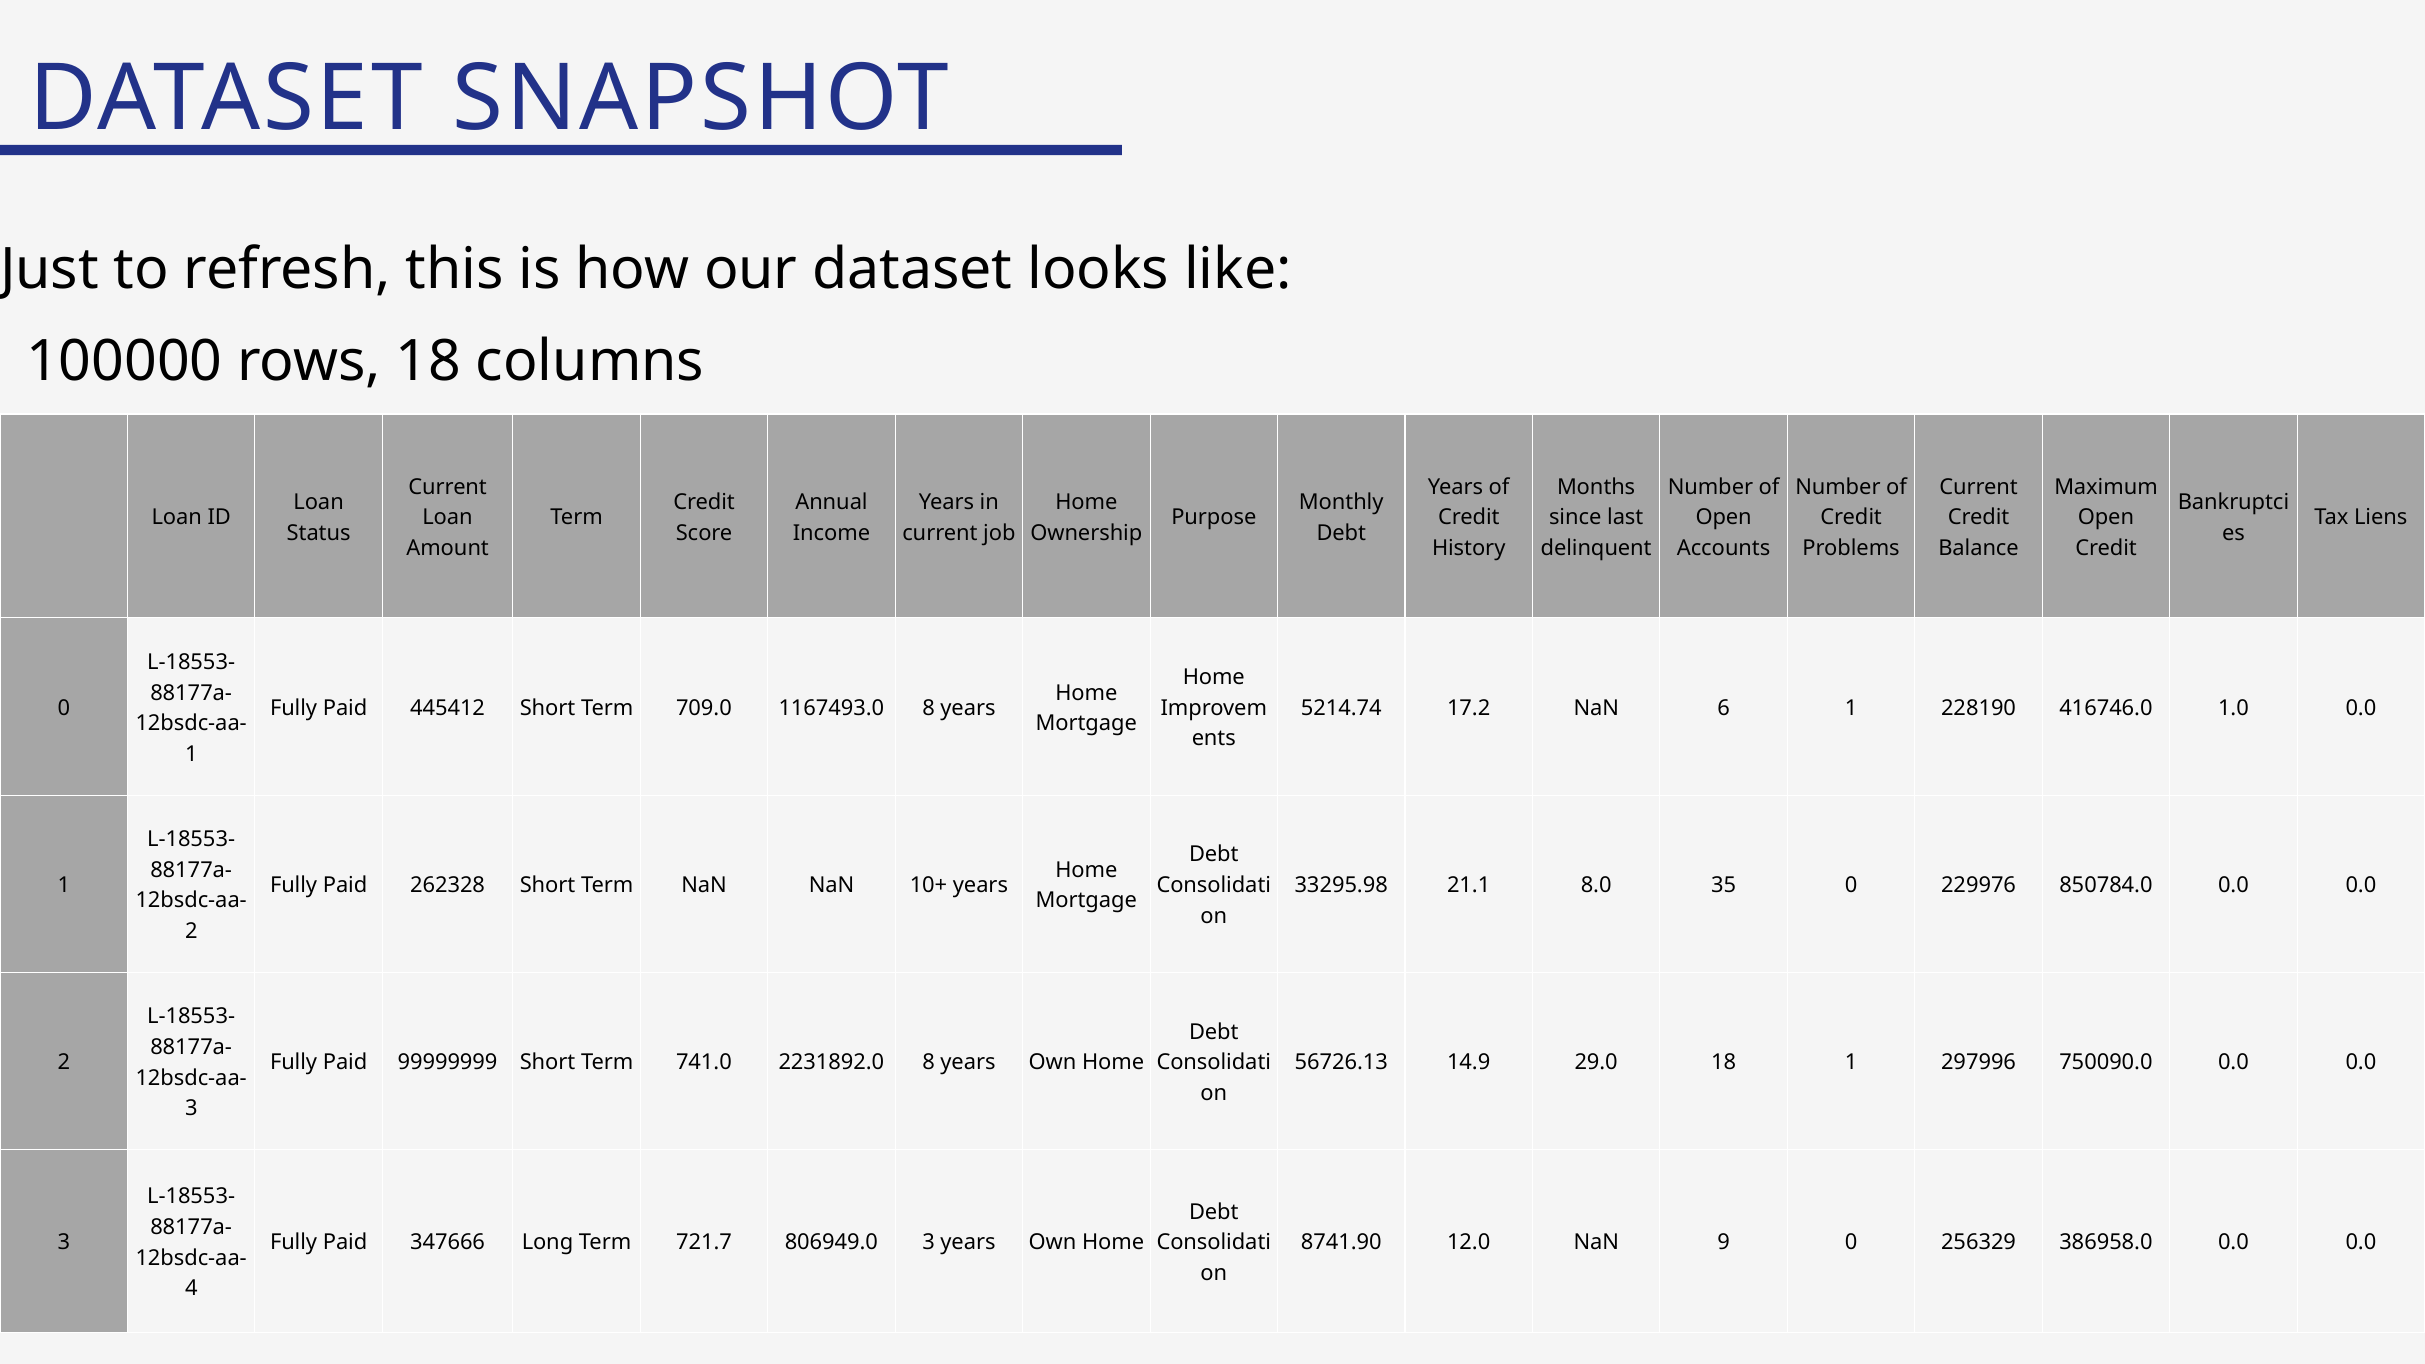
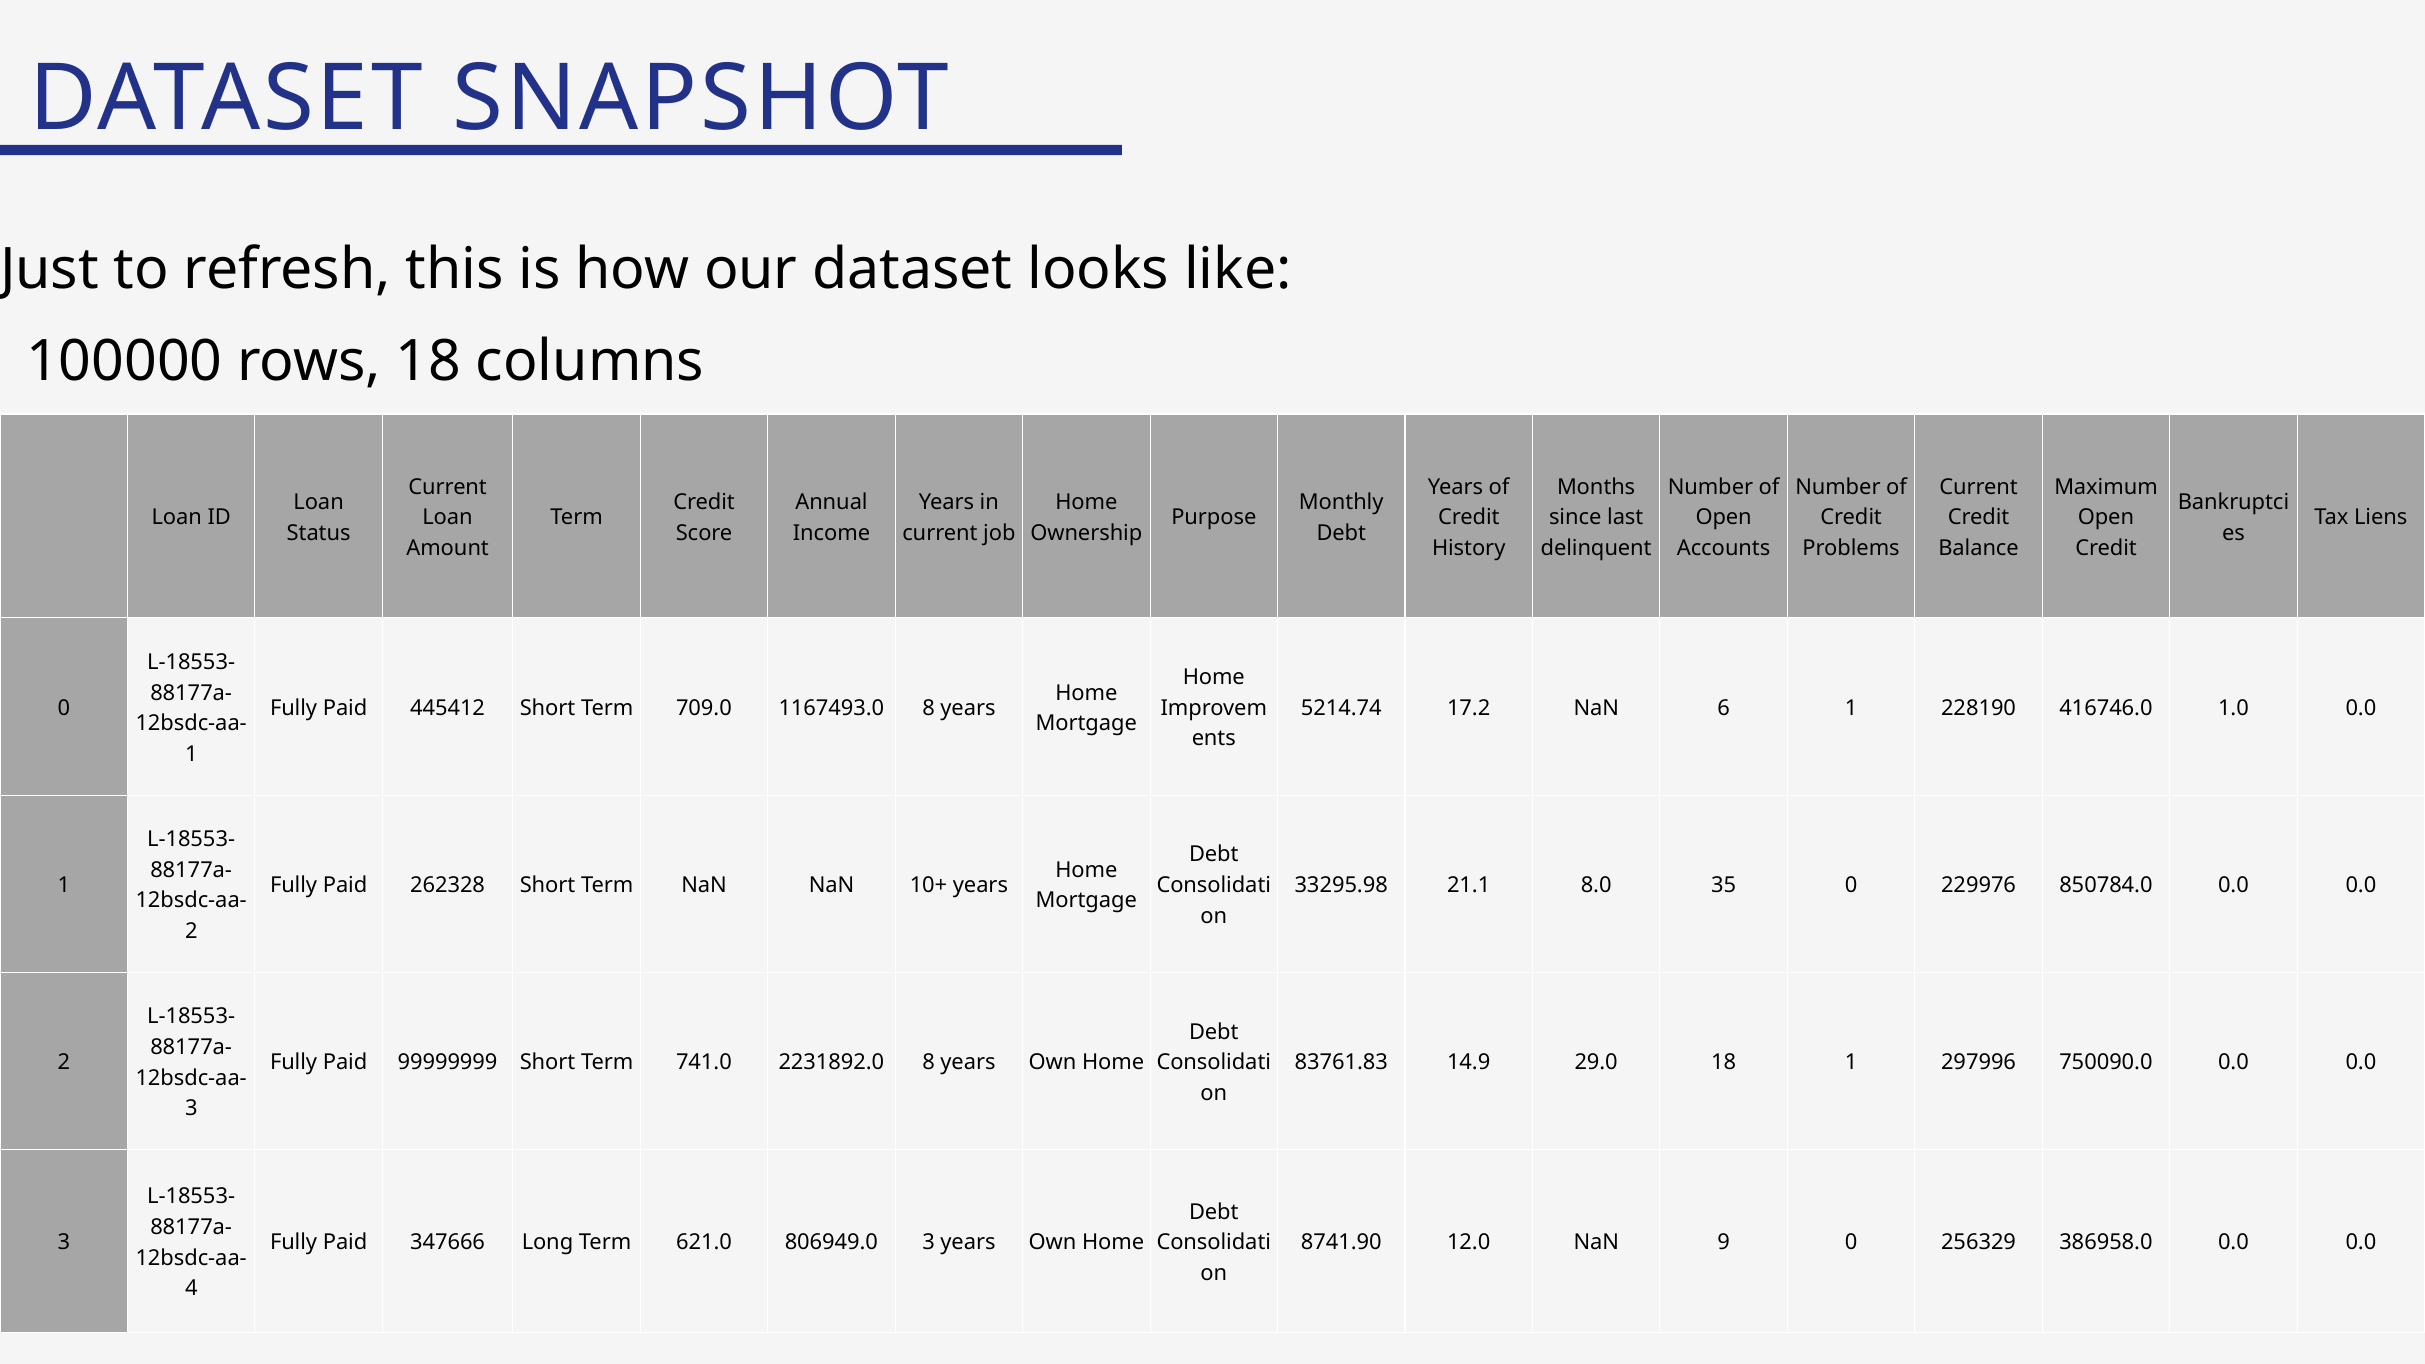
56726.13: 56726.13 -> 83761.83
721.7: 721.7 -> 621.0
